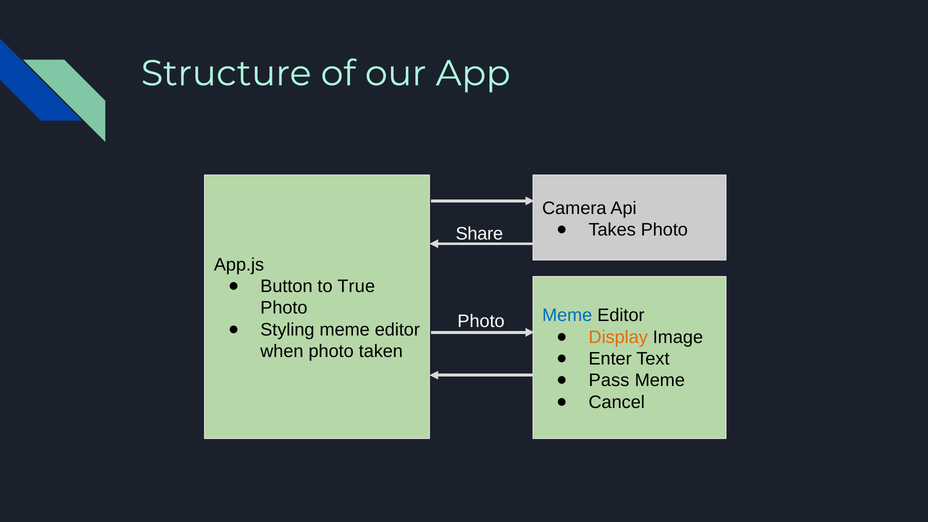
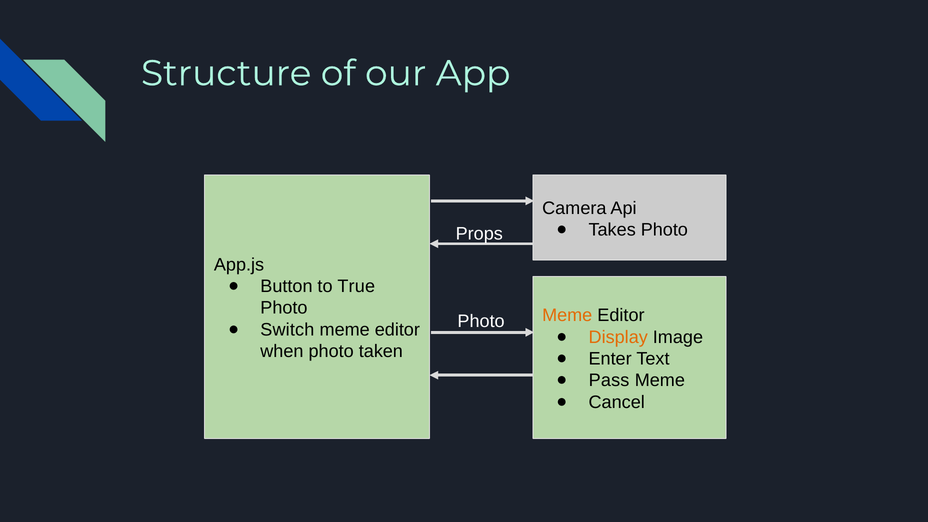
Share: Share -> Props
Meme at (567, 315) colour: blue -> orange
Styling: Styling -> Switch
